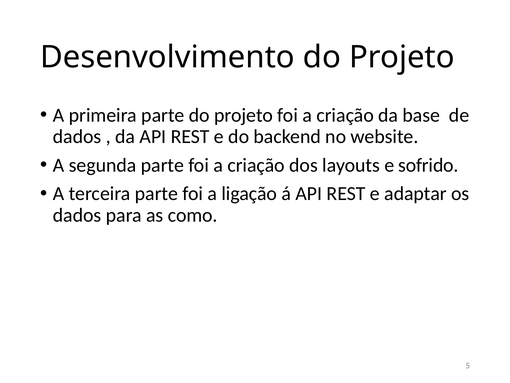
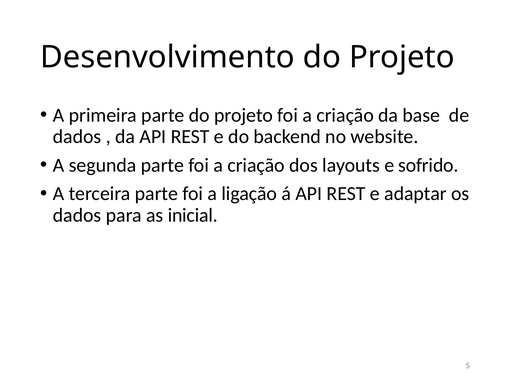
como: como -> inicial
